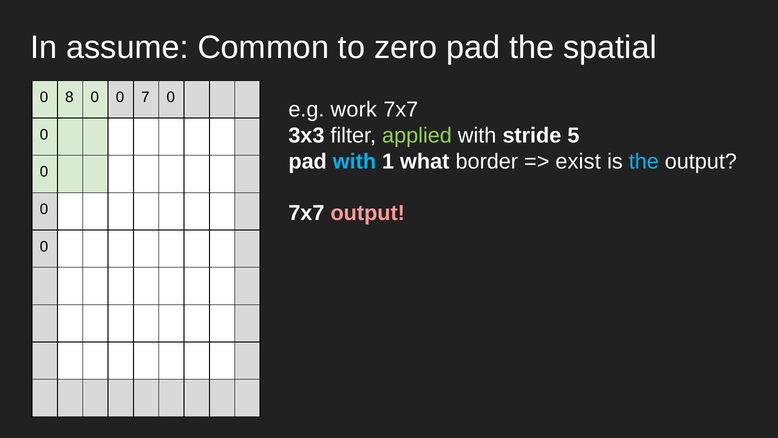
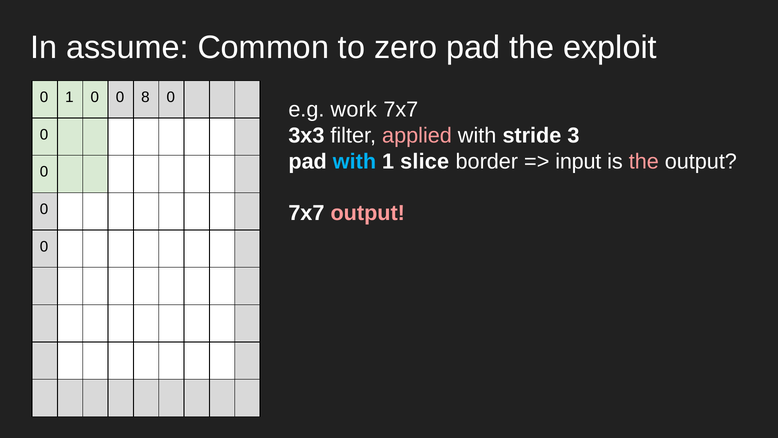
spatial: spatial -> exploit
0 8: 8 -> 1
7: 7 -> 8
applied colour: light green -> pink
5: 5 -> 3
what: what -> slice
exist: exist -> input
the at (644, 161) colour: light blue -> pink
